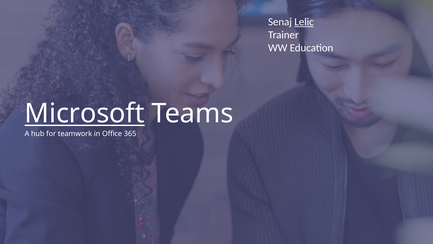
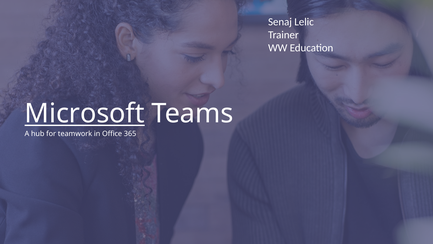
Lelic underline: present -> none
